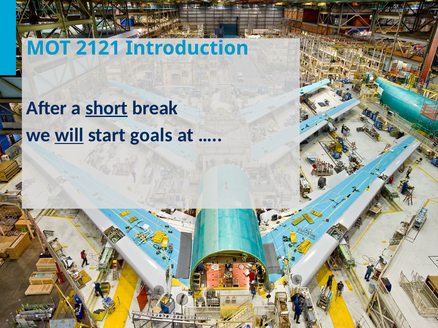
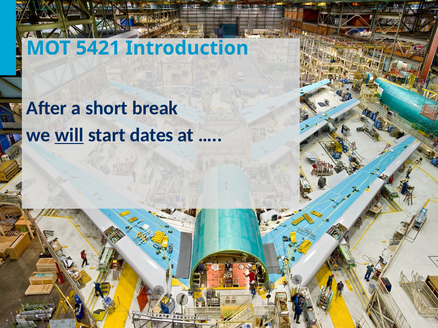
2121: 2121 -> 5421
short underline: present -> none
goals: goals -> dates
